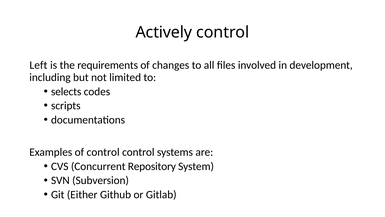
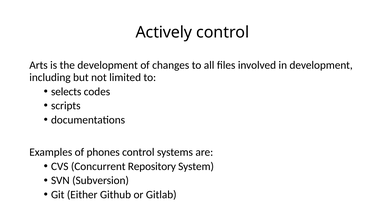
Left: Left -> Arts
the requirements: requirements -> development
of control: control -> phones
